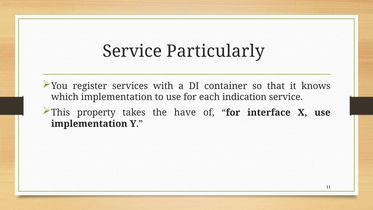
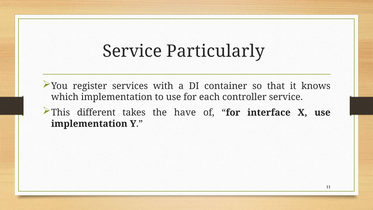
indication: indication -> controller
property: property -> different
